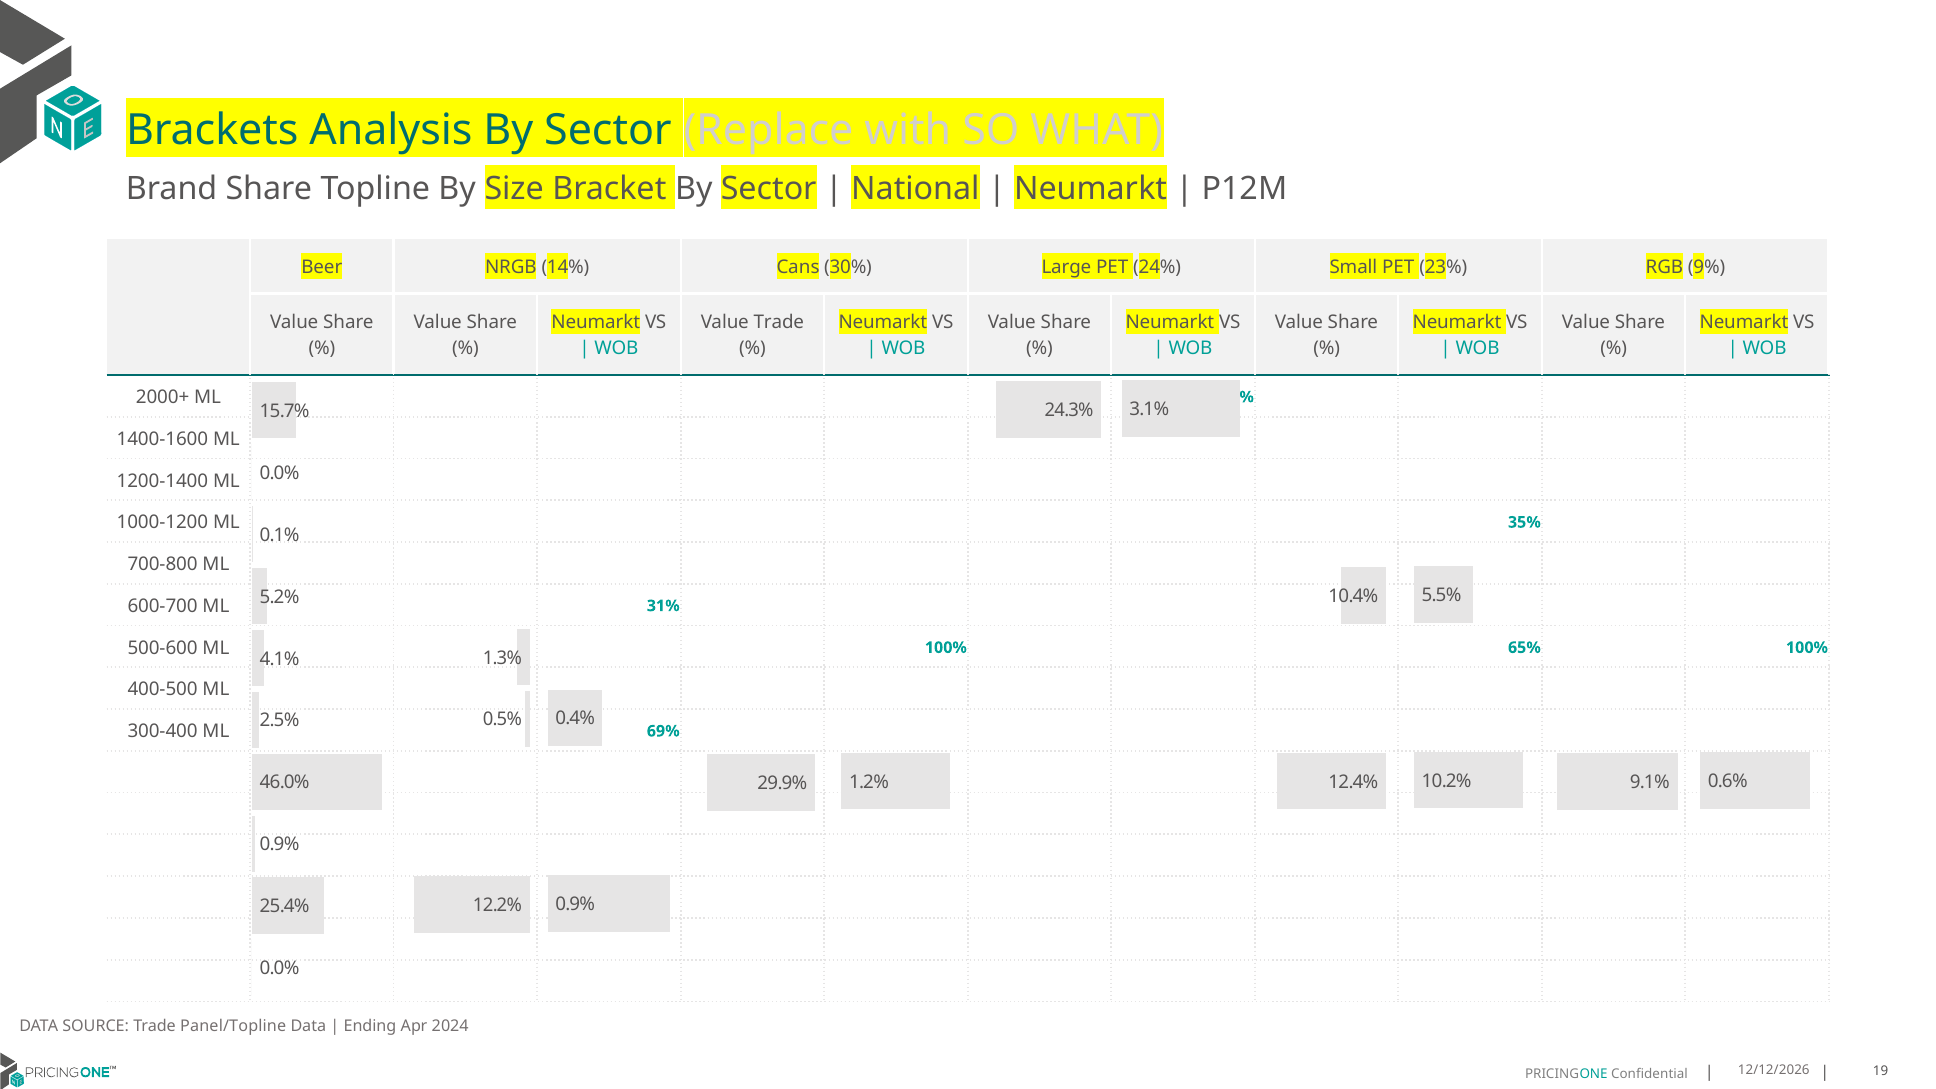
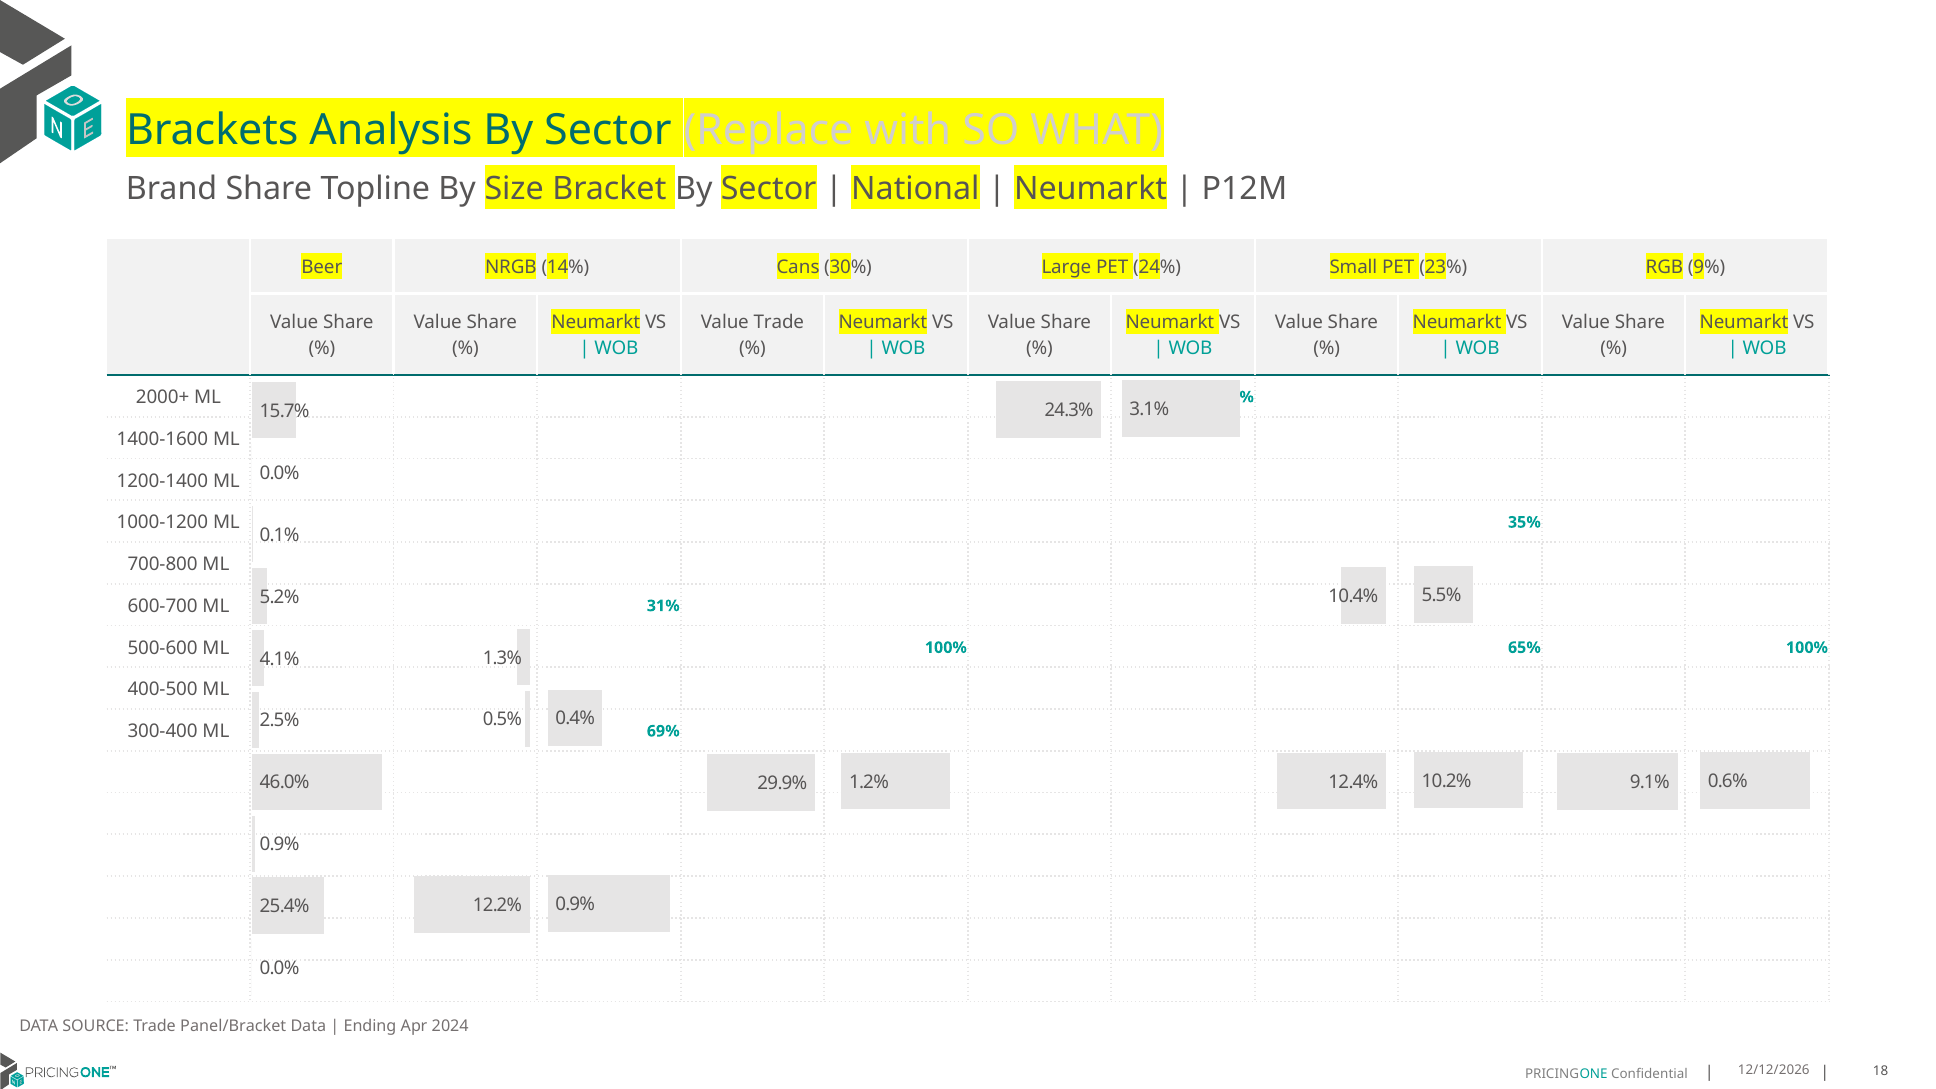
Panel/Topline: Panel/Topline -> Panel/Bracket
19: 19 -> 18
